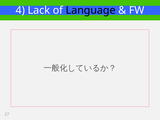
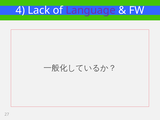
Language colour: black -> purple
